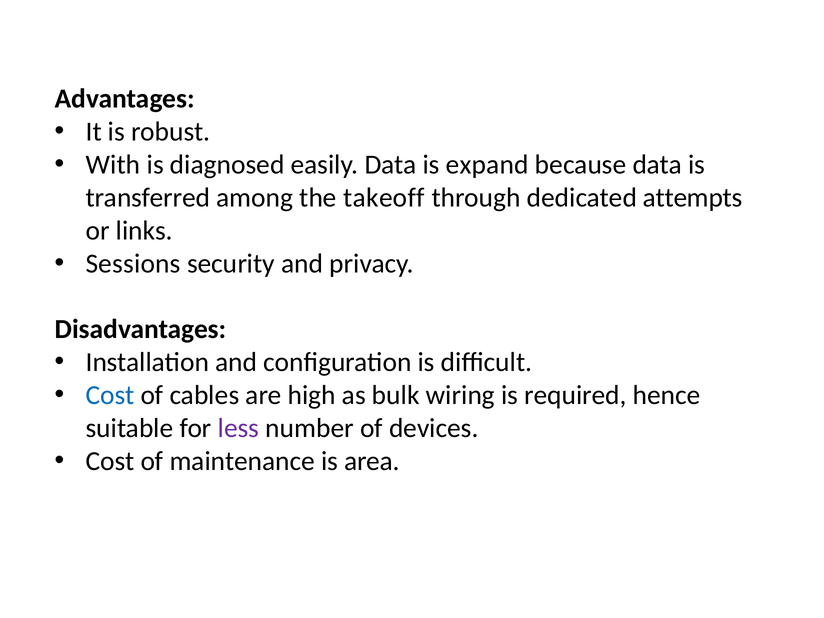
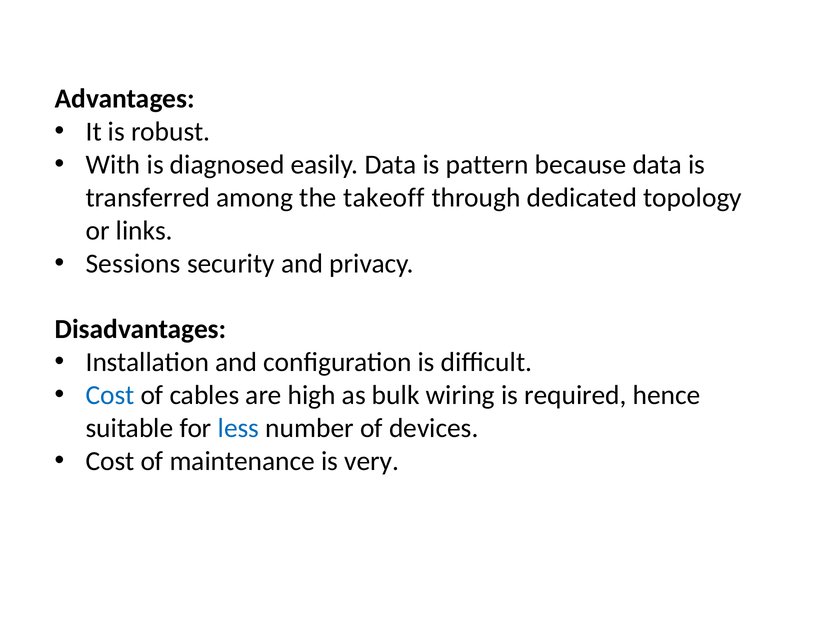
expand: expand -> pattern
attempts: attempts -> topology
less colour: purple -> blue
area: area -> very
